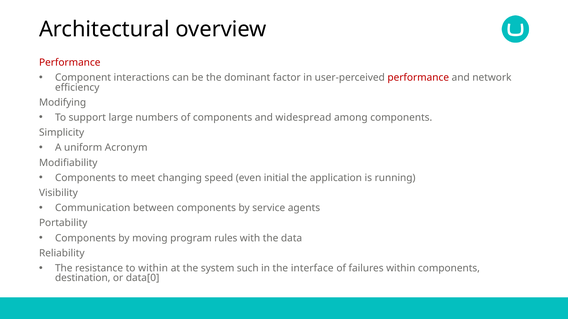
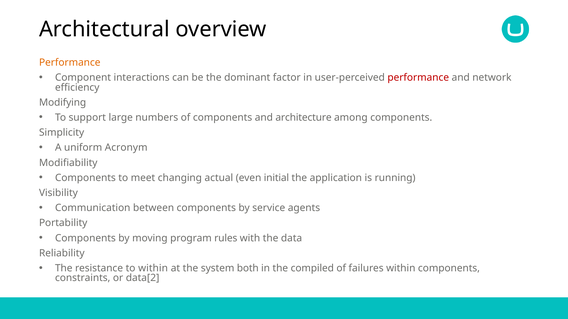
Performance at (70, 63) colour: red -> orange
widespread: widespread -> architecture
speed: speed -> actual
such: such -> both
interface: interface -> compiled
destination: destination -> constraints
data[0: data[0 -> data[2
